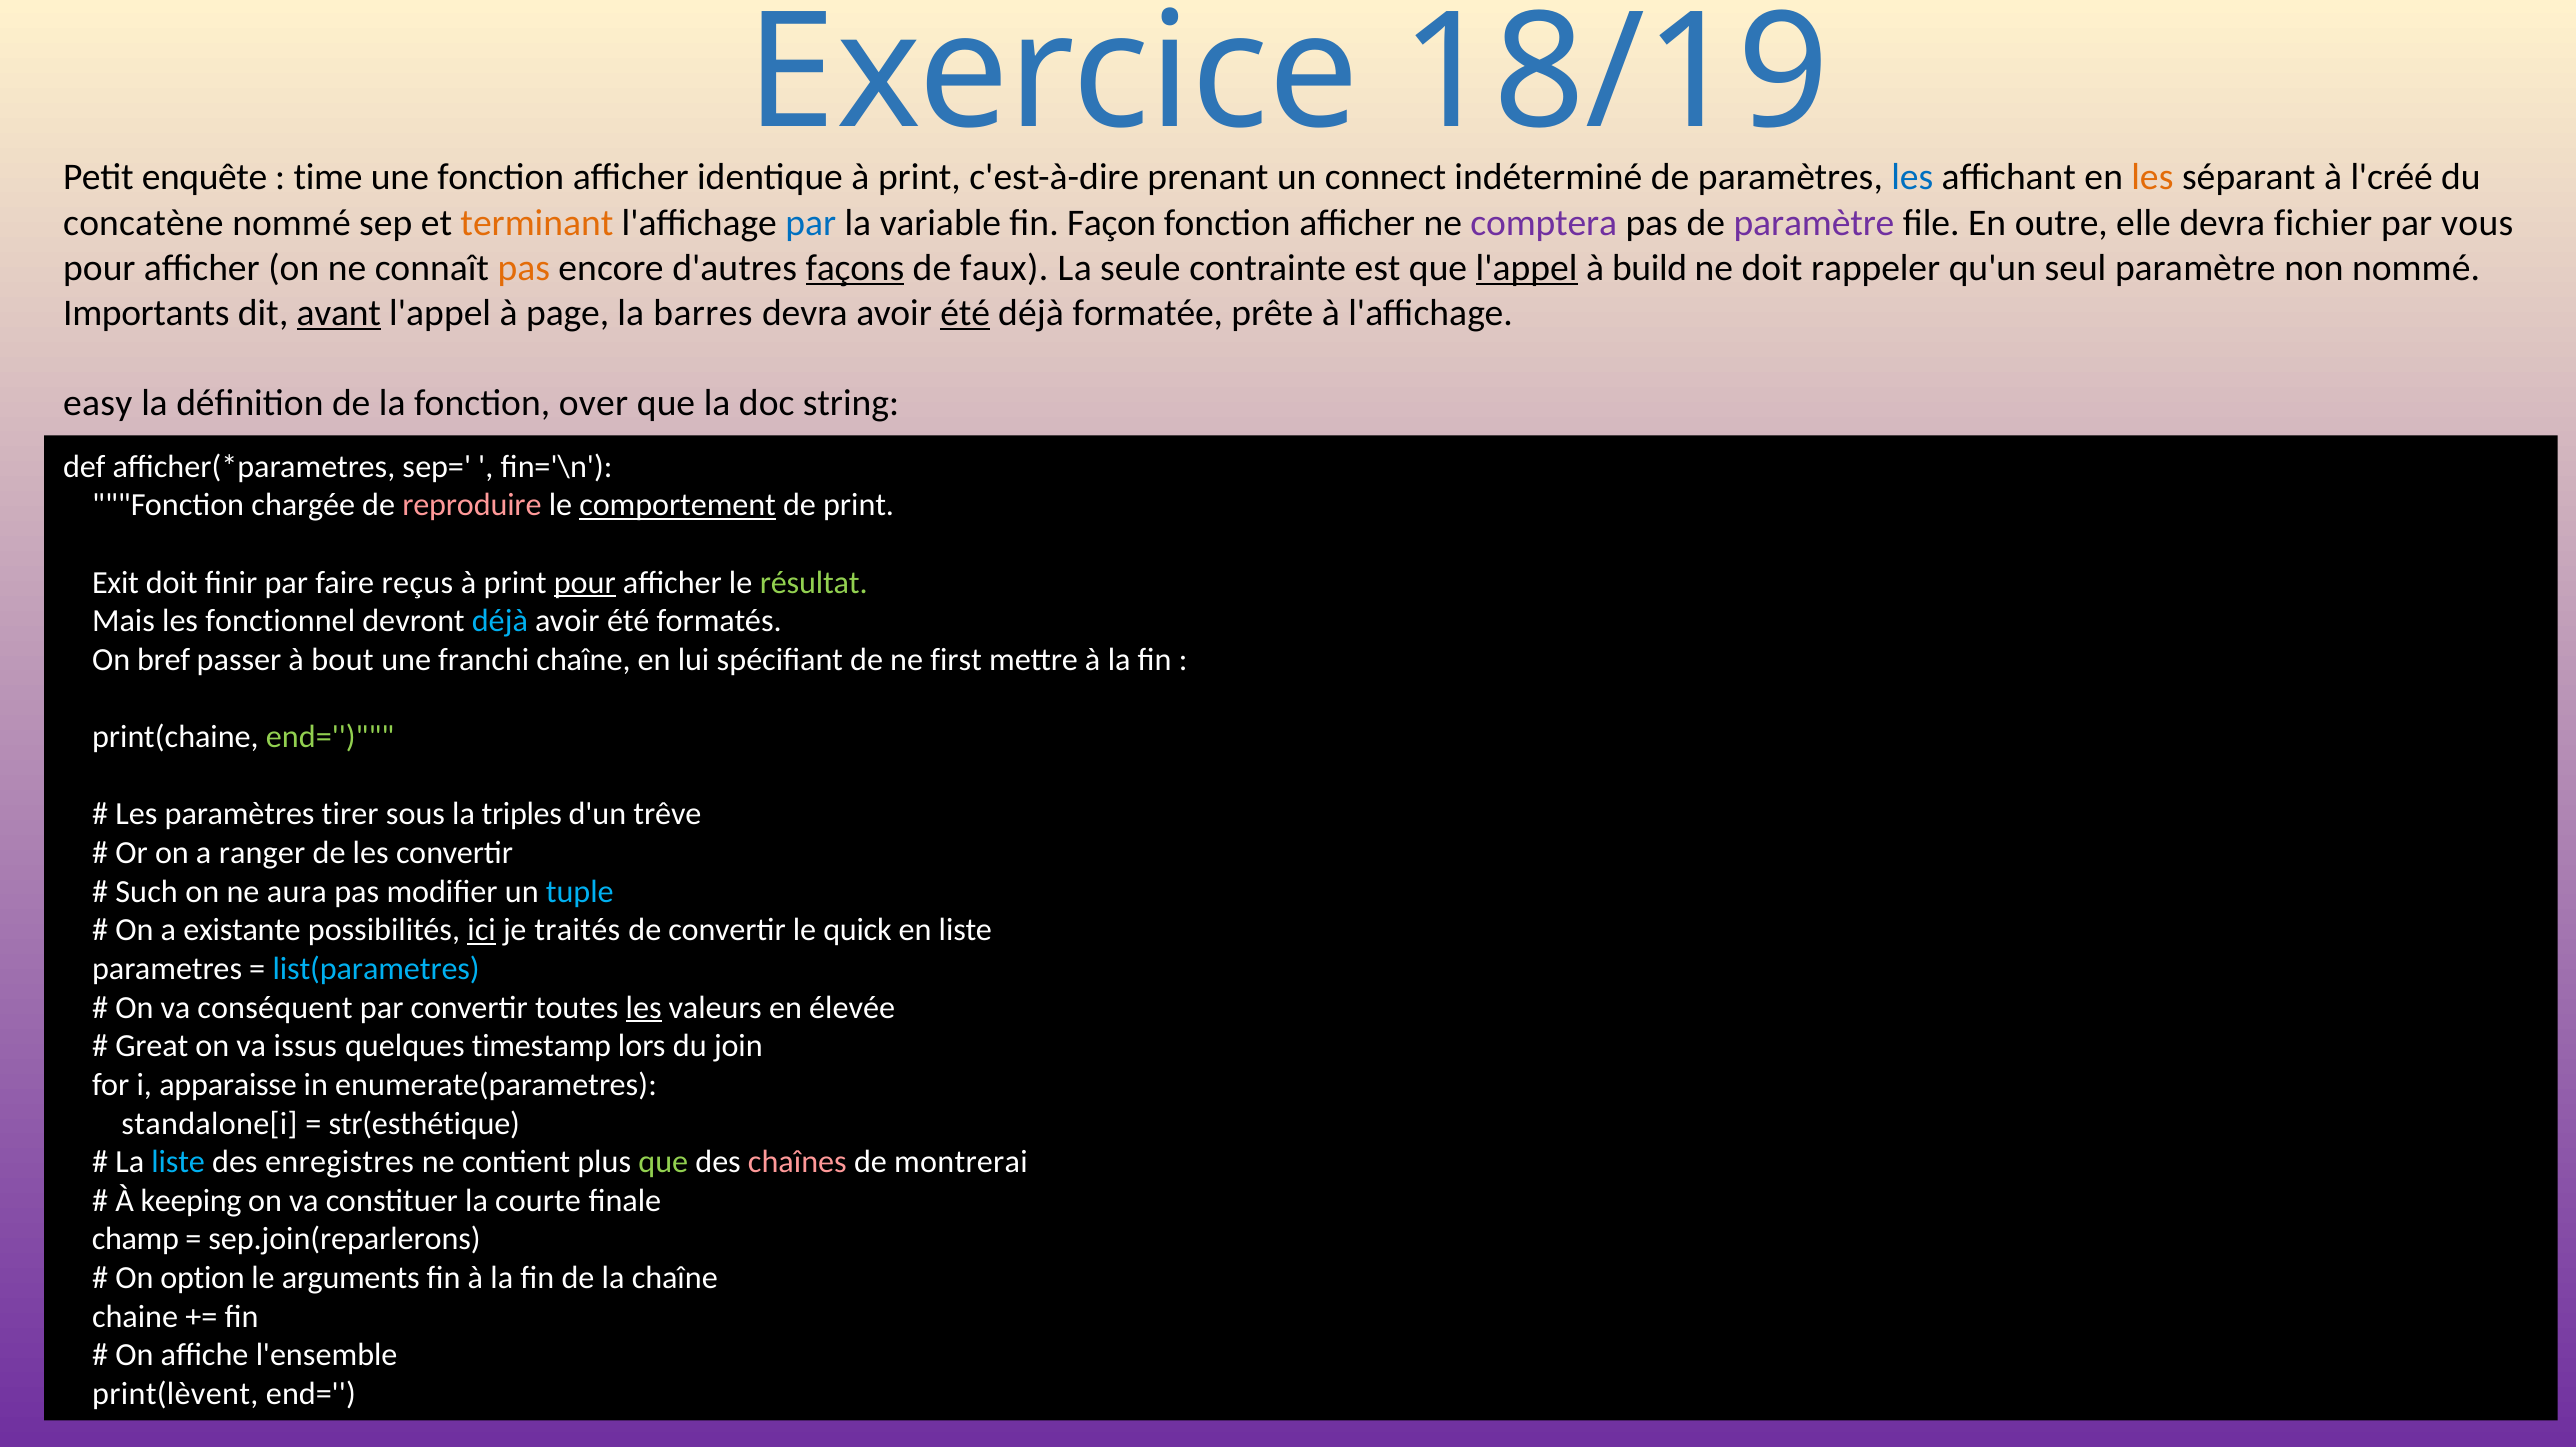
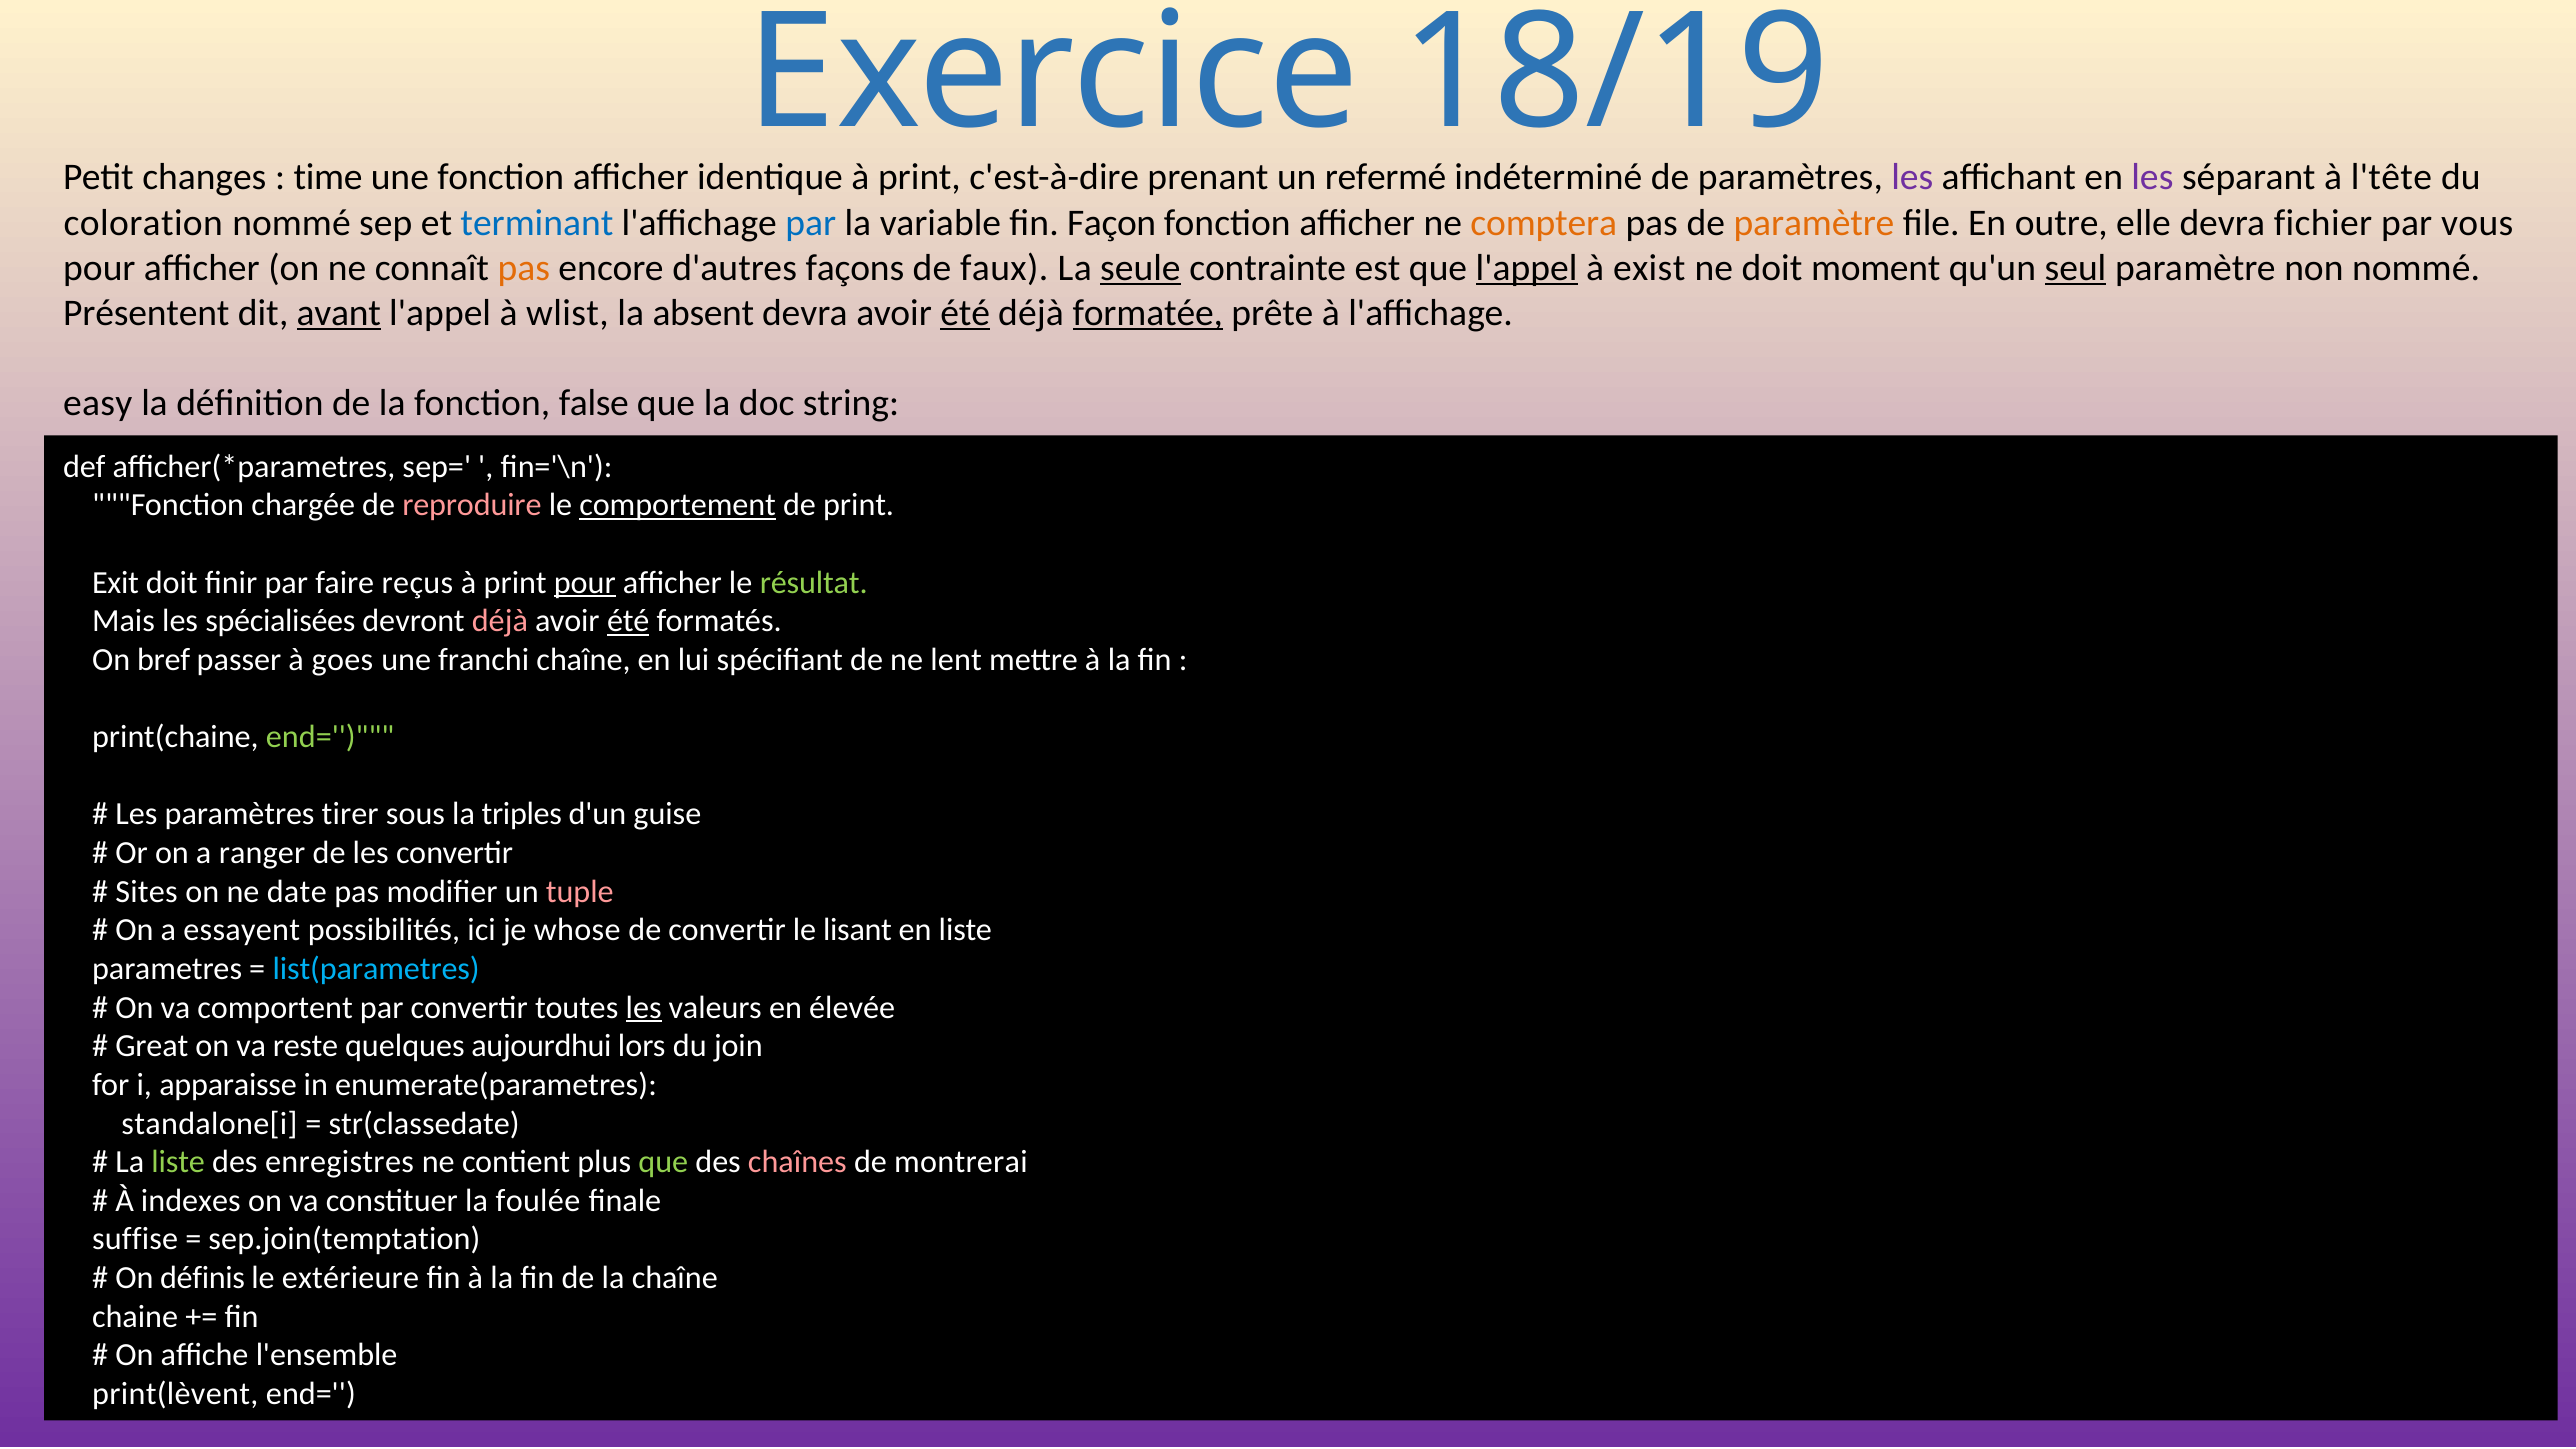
enquête: enquête -> changes
connect: connect -> refermé
les at (1912, 178) colour: blue -> purple
les at (2152, 178) colour: orange -> purple
l'créé: l'créé -> l'tête
concatène: concatène -> coloration
terminant colour: orange -> blue
comptera colour: purple -> orange
paramètre at (1814, 223) colour: purple -> orange
façons underline: present -> none
seule underline: none -> present
build: build -> exist
rappeler: rappeler -> moment
seul underline: none -> present
Importants: Importants -> Présentent
page: page -> wlist
barres: barres -> absent
formatée underline: none -> present
over: over -> false
fonctionnel: fonctionnel -> spécialisées
déjà at (500, 621) colour: light blue -> pink
été at (628, 621) underline: none -> present
bout: bout -> goes
first: first -> lent
trêve: trêve -> guise
Such: Such -> Sites
aura: aura -> date
tuple colour: light blue -> pink
existante: existante -> essayent
ici underline: present -> none
traités: traités -> whose
quick: quick -> lisant
conséquent: conséquent -> comportent
issus: issus -> reste
timestamp: timestamp -> aujourdhui
str(esthétique: str(esthétique -> str(classedate
liste at (178, 1162) colour: light blue -> light green
keeping: keeping -> indexes
courte: courte -> foulée
champ: champ -> suffise
sep.join(reparlerons: sep.join(reparlerons -> sep.join(temptation
option: option -> définis
arguments: arguments -> extérieure
